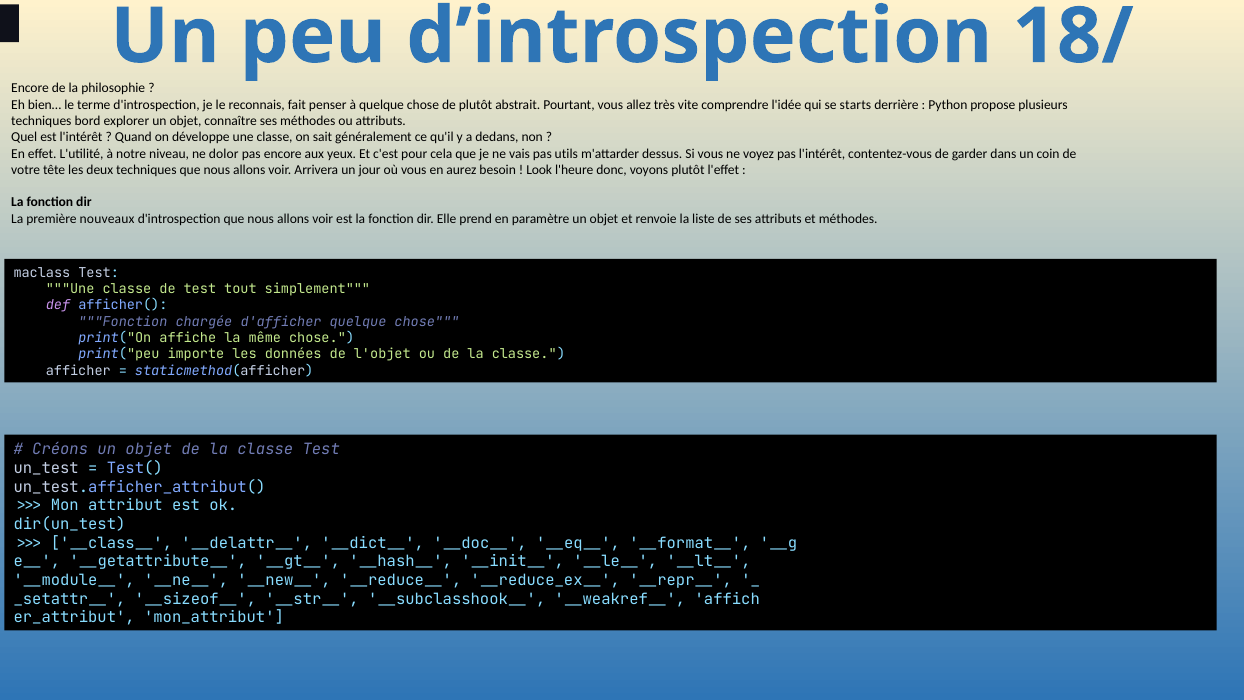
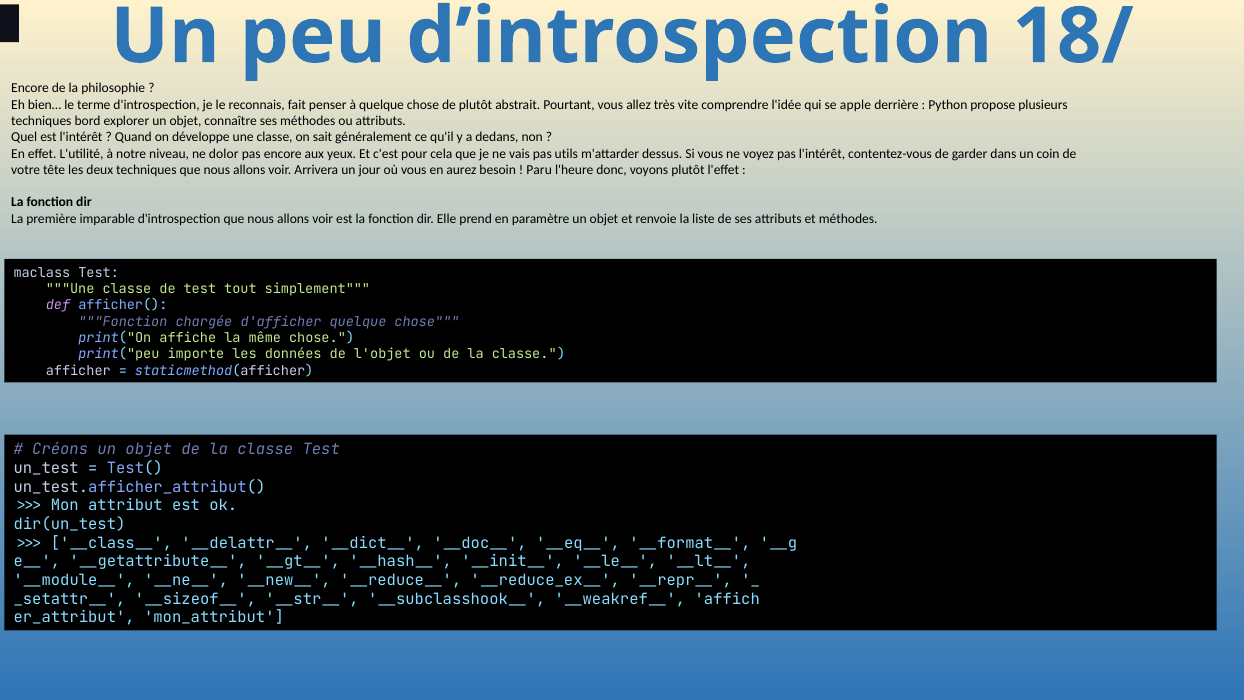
starts: starts -> apple
Look: Look -> Paru
nouveaux: nouveaux -> imparable
